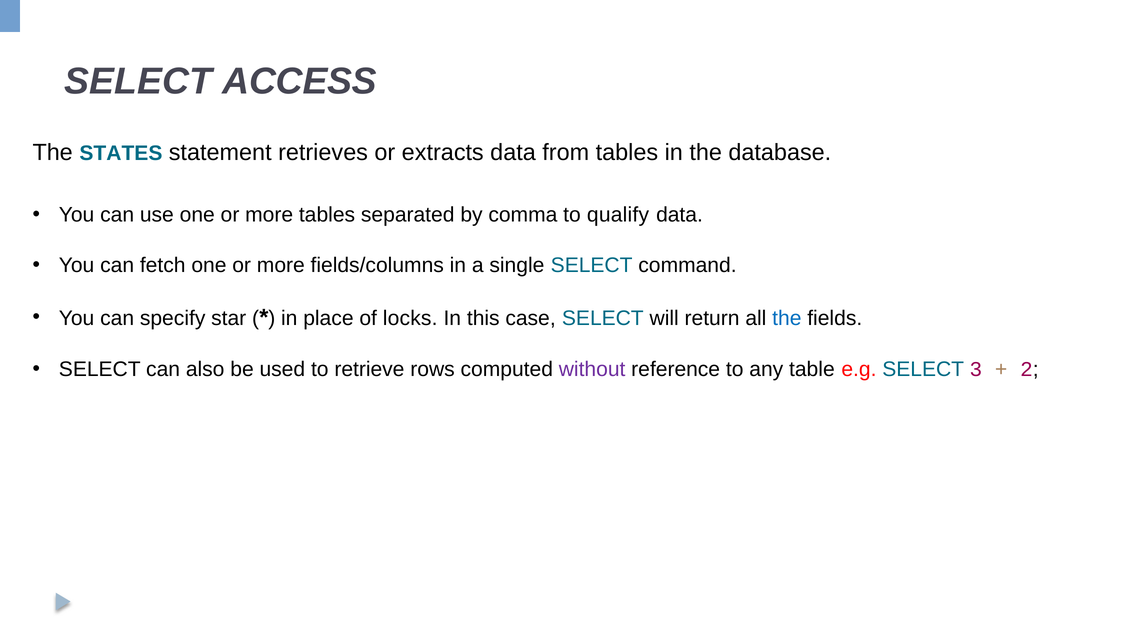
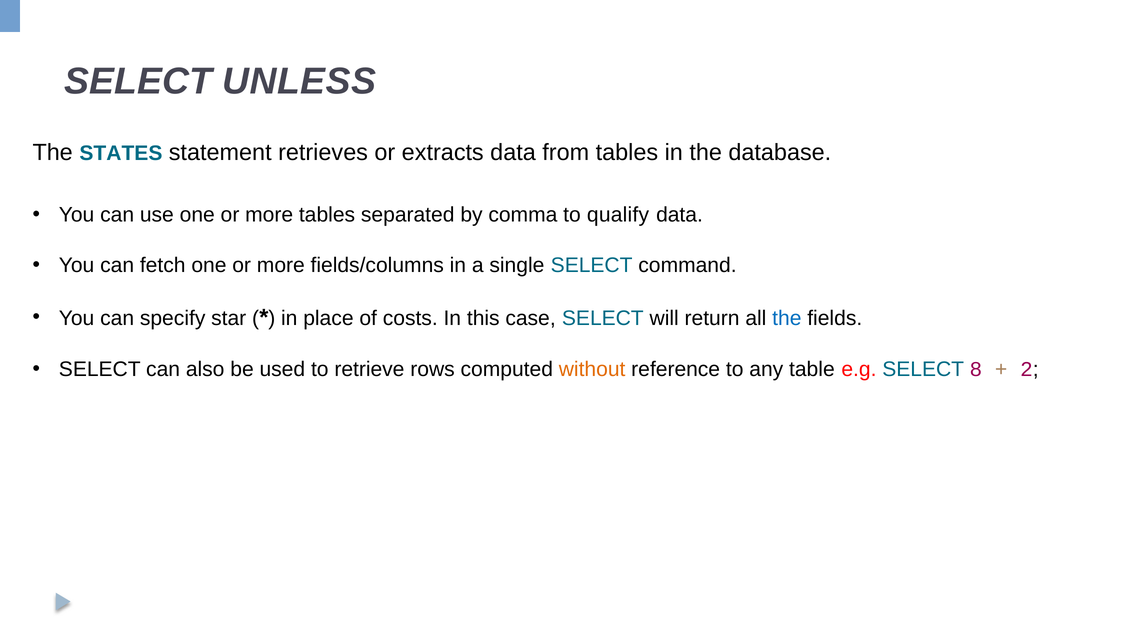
ACCESS: ACCESS -> UNLESS
locks: locks -> costs
without colour: purple -> orange
3: 3 -> 8
